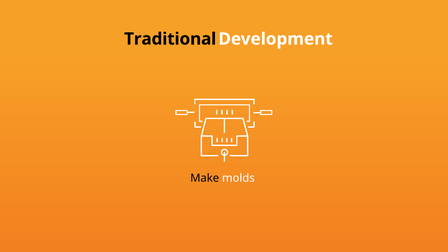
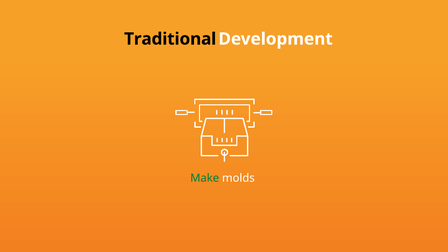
Make colour: black -> green
